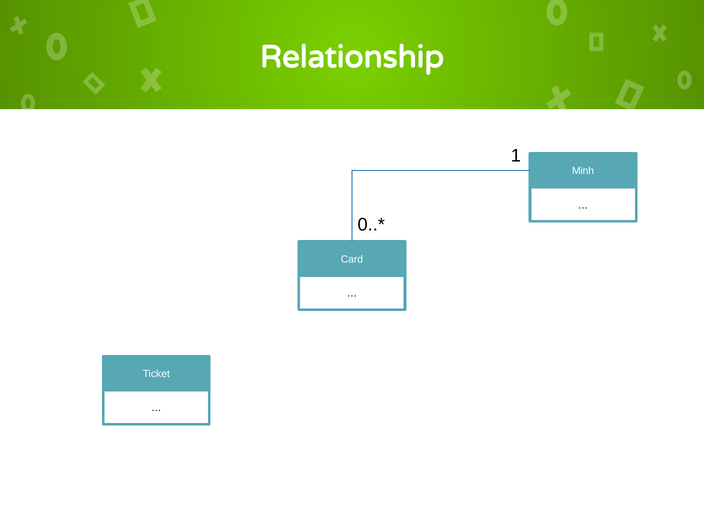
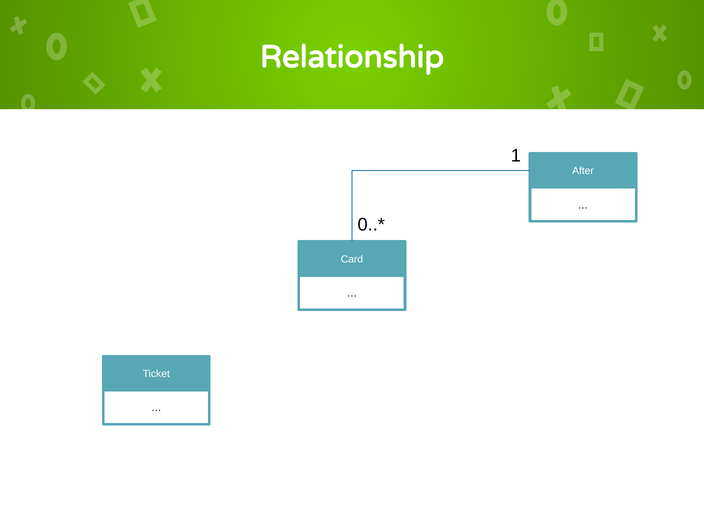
Minh: Minh -> After
